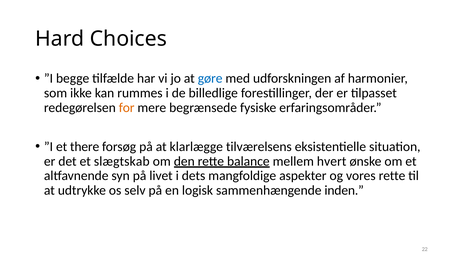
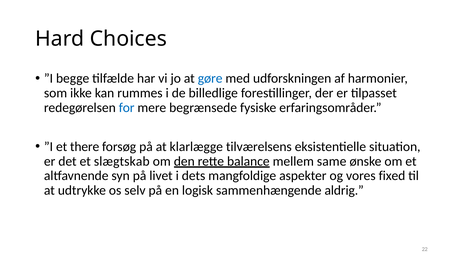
for colour: orange -> blue
hvert: hvert -> same
vores rette: rette -> fixed
inden: inden -> aldrig
